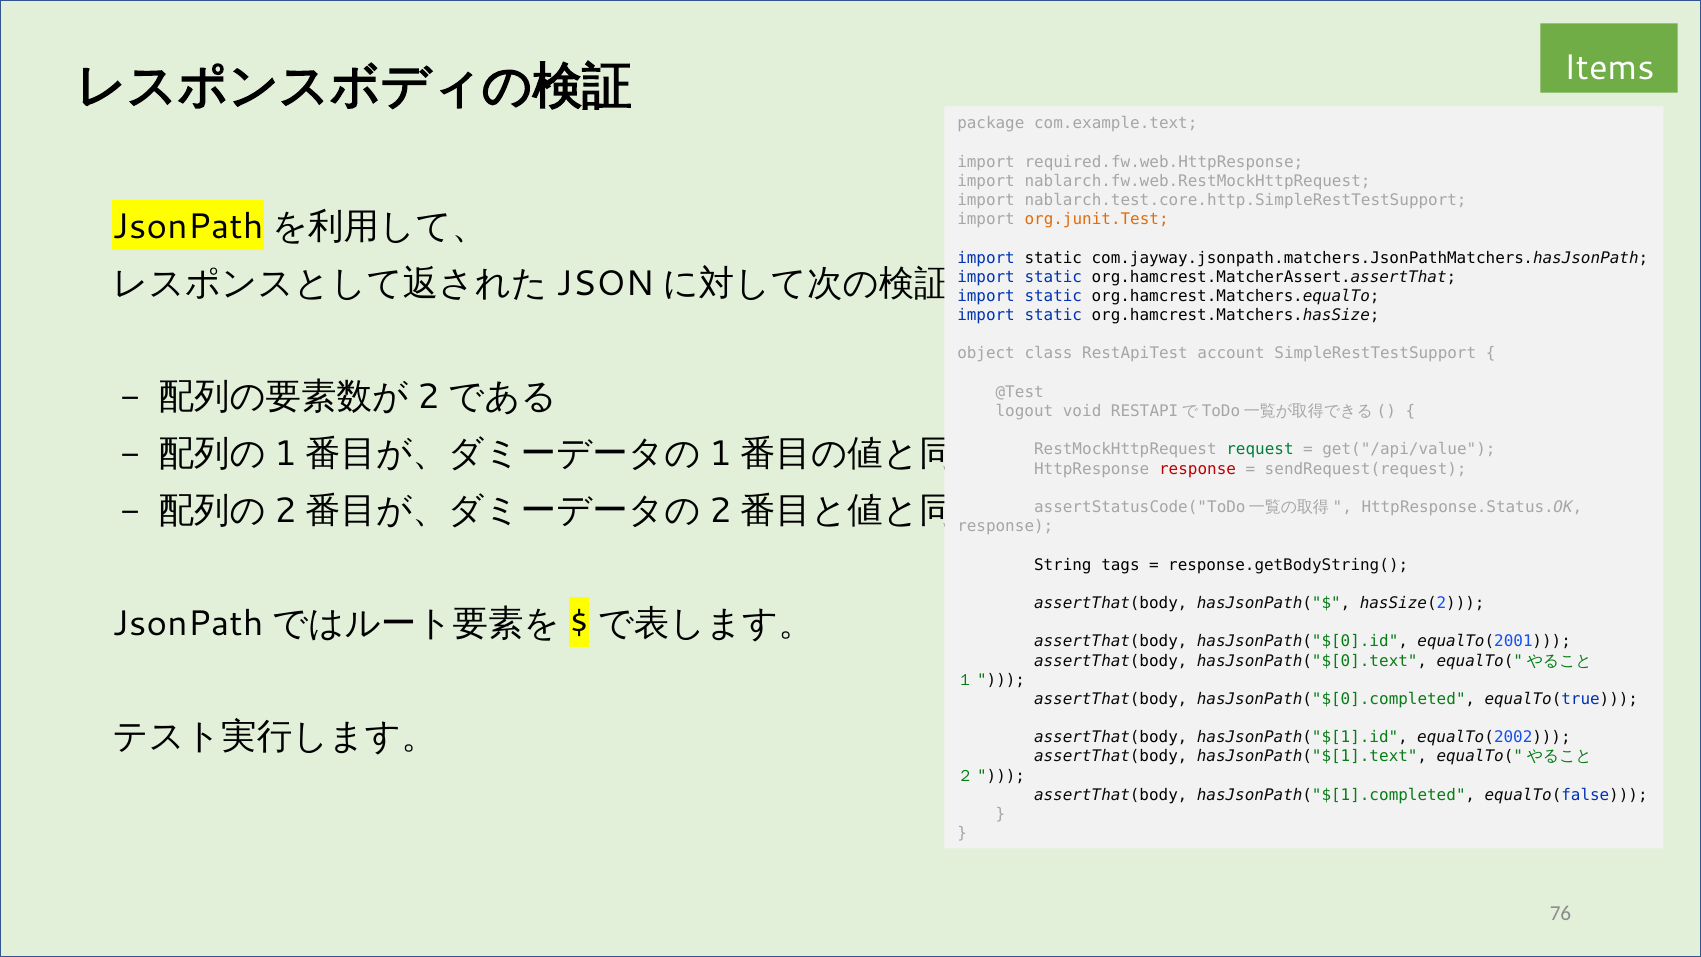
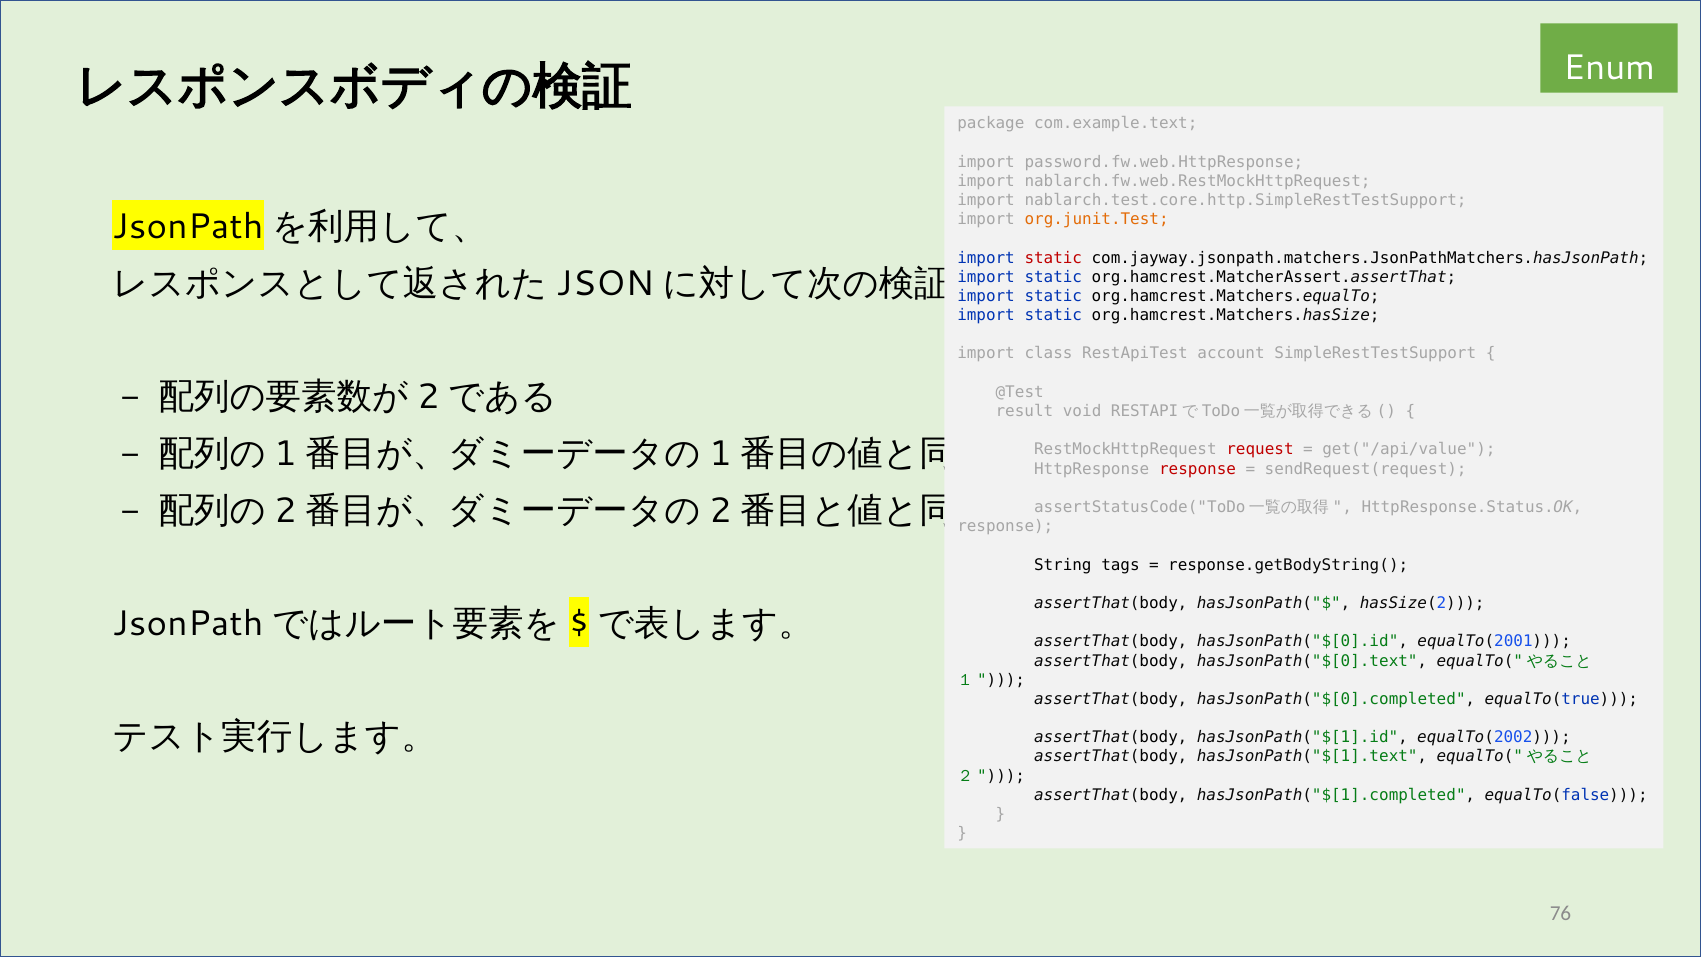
Items: Items -> Enum
required.fw.web.HttpResponse: required.fw.web.HttpResponse -> password.fw.web.HttpResponse
static at (1053, 258) colour: black -> red
object at (986, 354): object -> import
logout: logout -> result
request colour: green -> red
